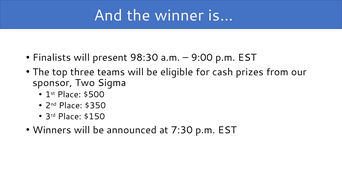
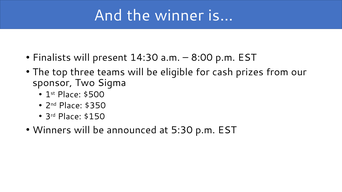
98:30: 98:30 -> 14:30
9:00: 9:00 -> 8:00
7:30: 7:30 -> 5:30
